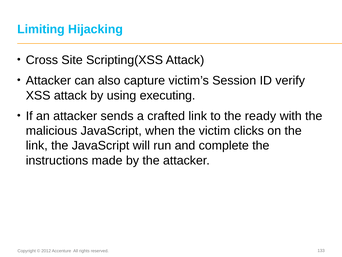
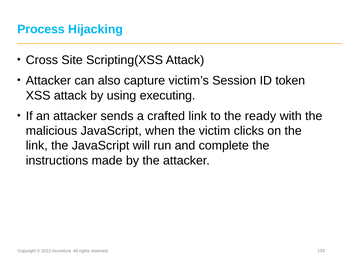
Limiting: Limiting -> Process
verify: verify -> token
